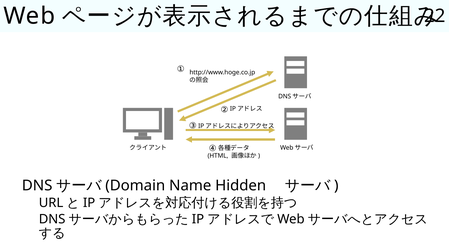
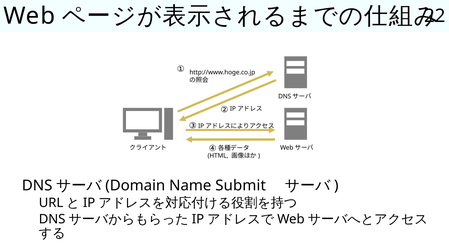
Hidden: Hidden -> Submit
